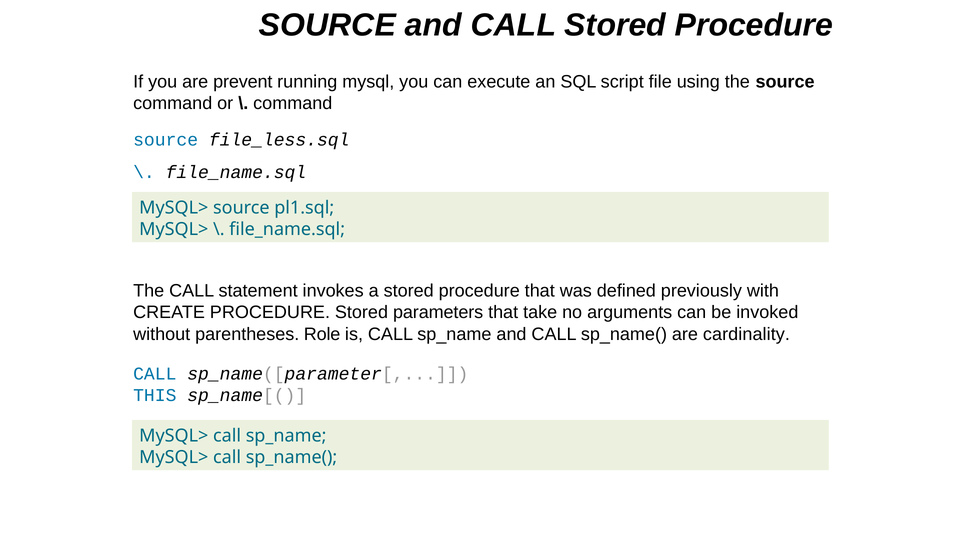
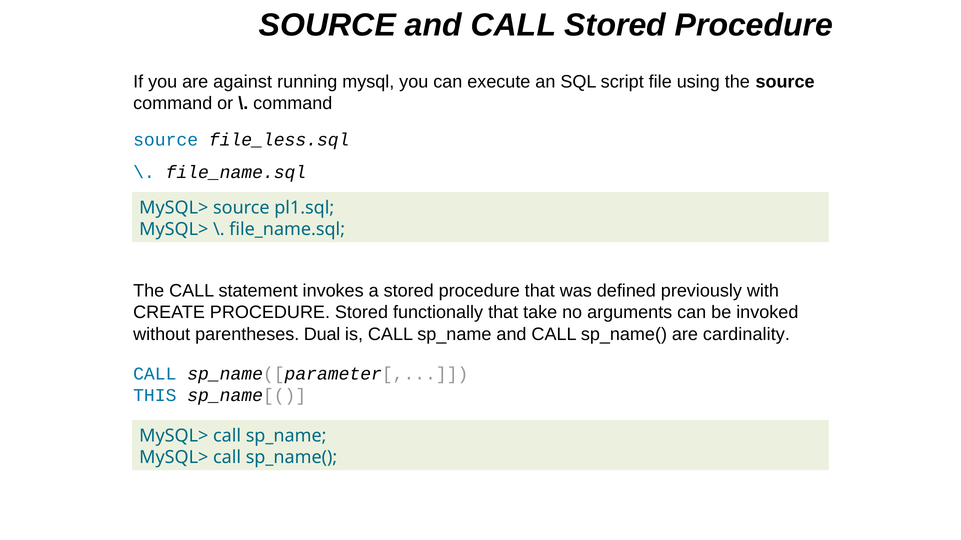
prevent: prevent -> against
parameters: parameters -> functionally
Role: Role -> Dual
